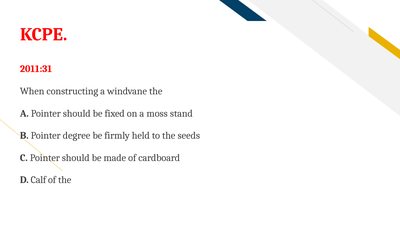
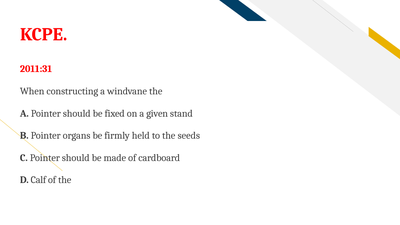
moss: moss -> given
degree: degree -> organs
